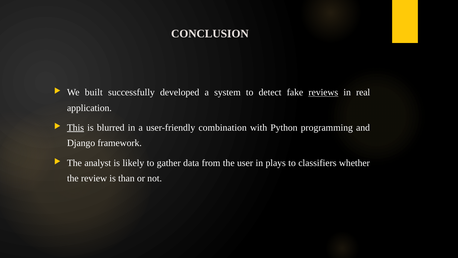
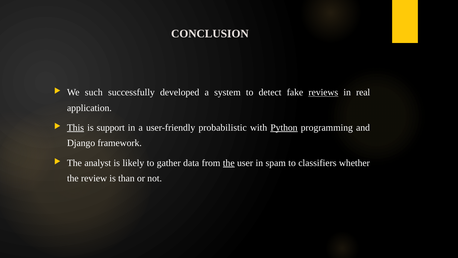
built: built -> such
blurred: blurred -> support
combination: combination -> probabilistic
Python underline: none -> present
the at (229, 163) underline: none -> present
plays: plays -> spam
